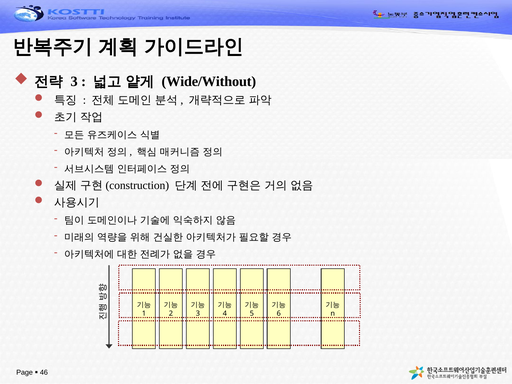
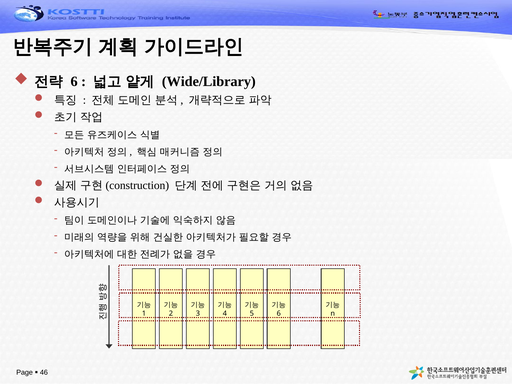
3 at (74, 81): 3 -> 6
Wide/Without: Wide/Without -> Wide/Library
